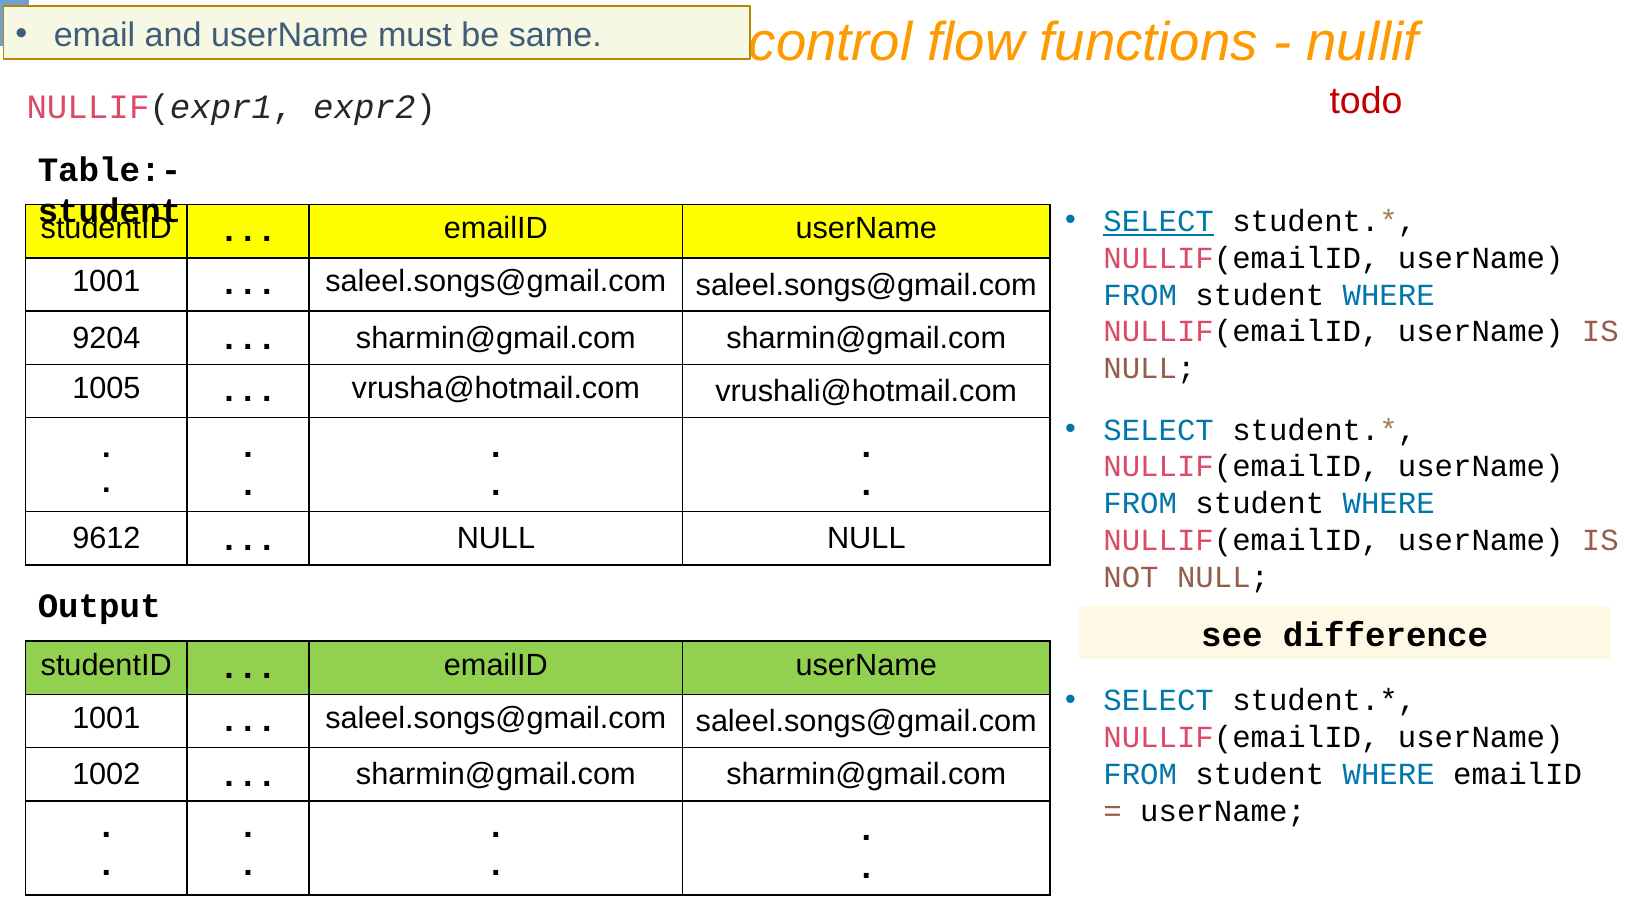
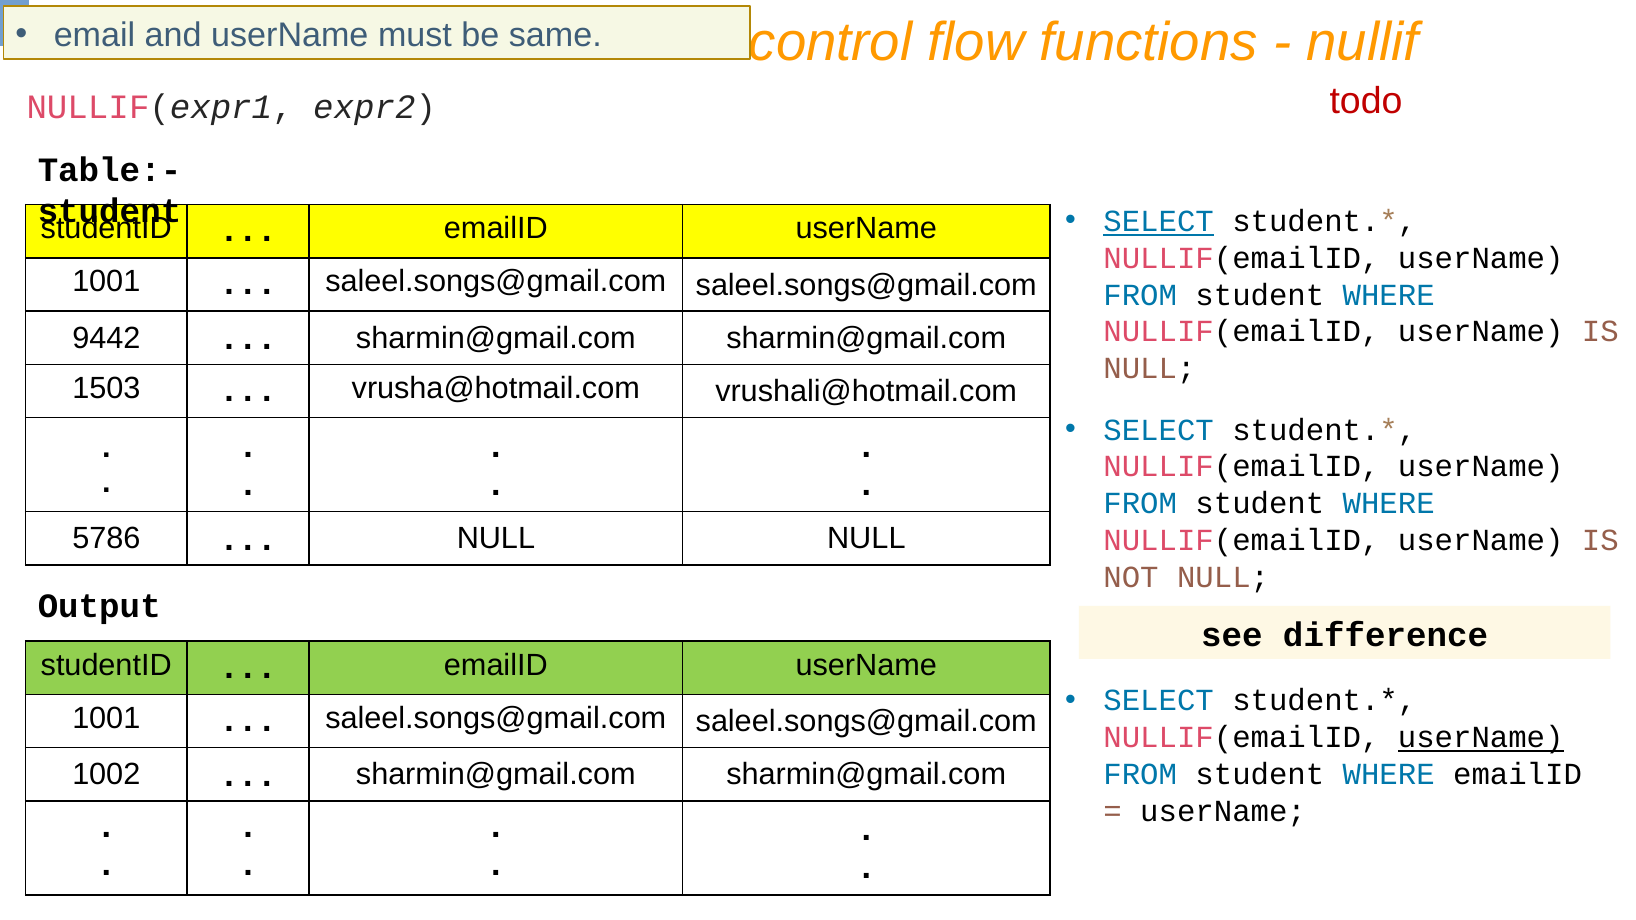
9204: 9204 -> 9442
1005: 1005 -> 1503
9612: 9612 -> 5786
userName at (1481, 738) underline: none -> present
